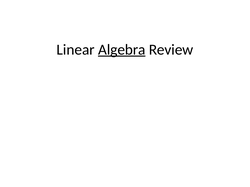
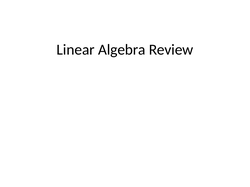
Algebra underline: present -> none
